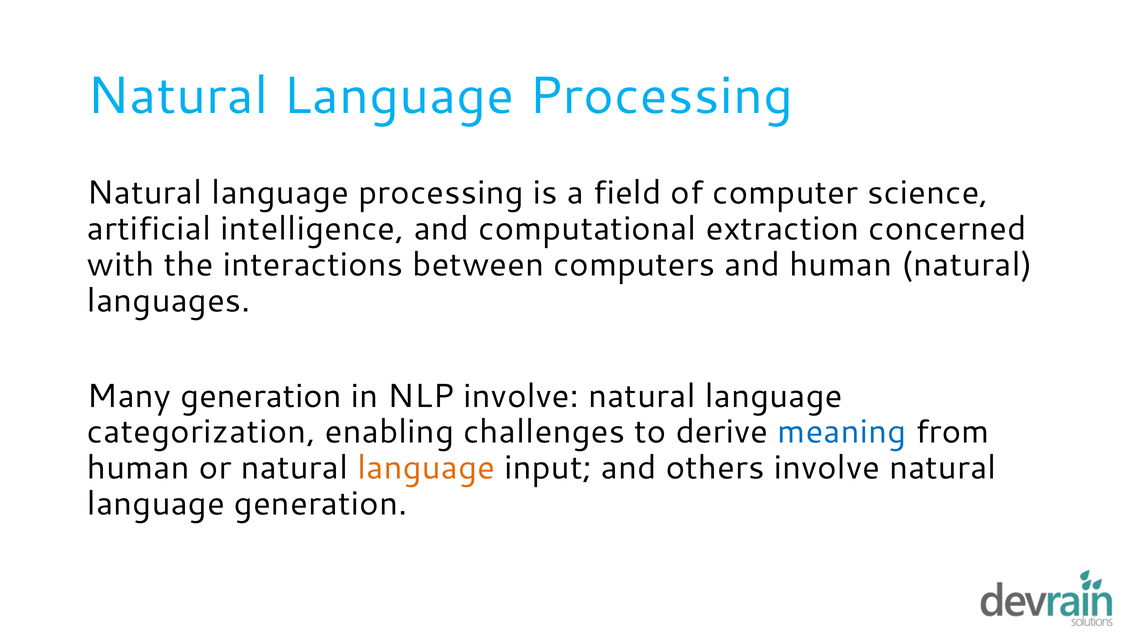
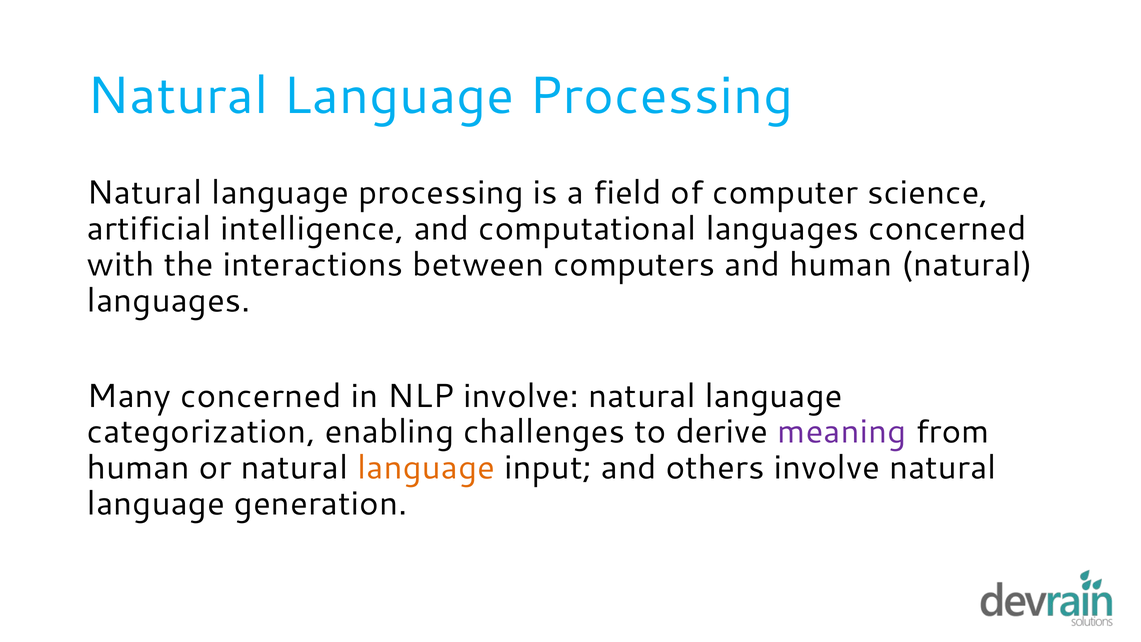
computational extraction: extraction -> languages
Many generation: generation -> concerned
meaning colour: blue -> purple
